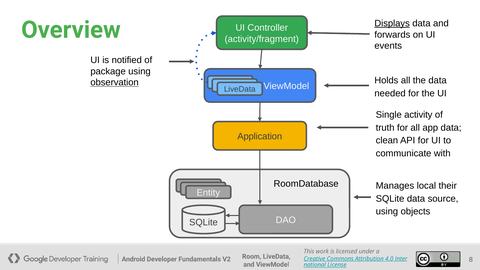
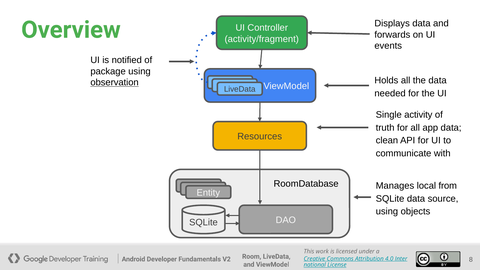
Displays underline: present -> none
Application: Application -> Resources
their: their -> from
